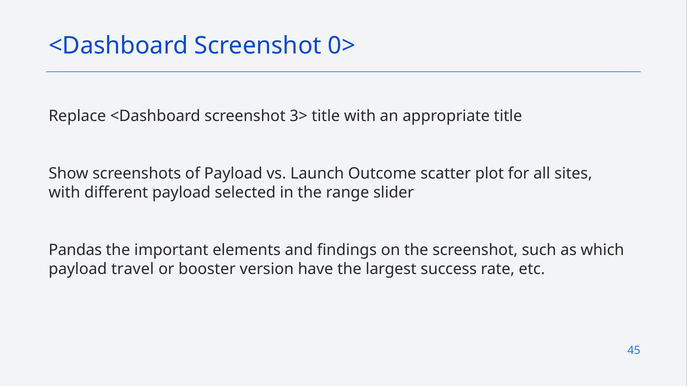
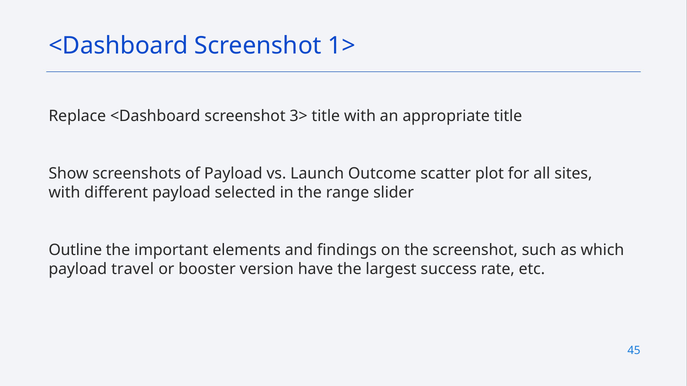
0>: 0> -> 1>
Pandas: Pandas -> Outline
